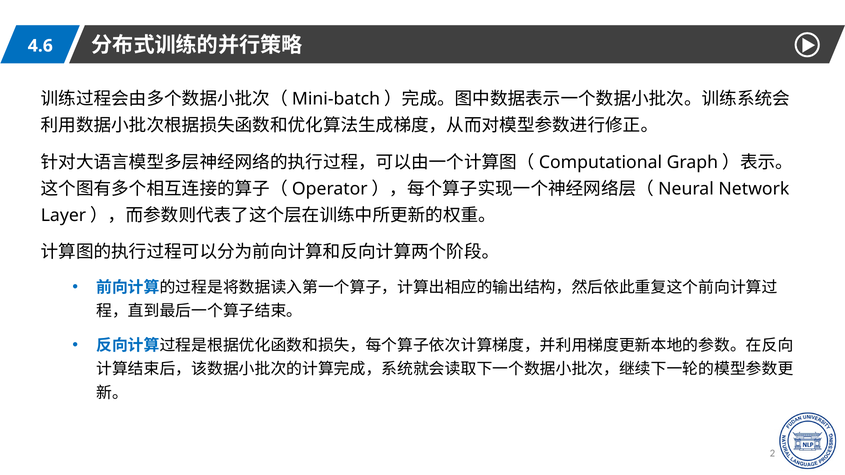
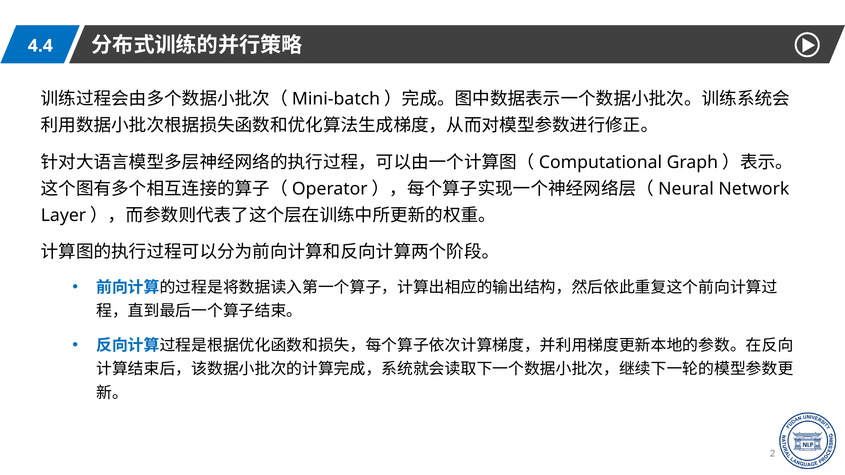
4.6: 4.6 -> 4.4
